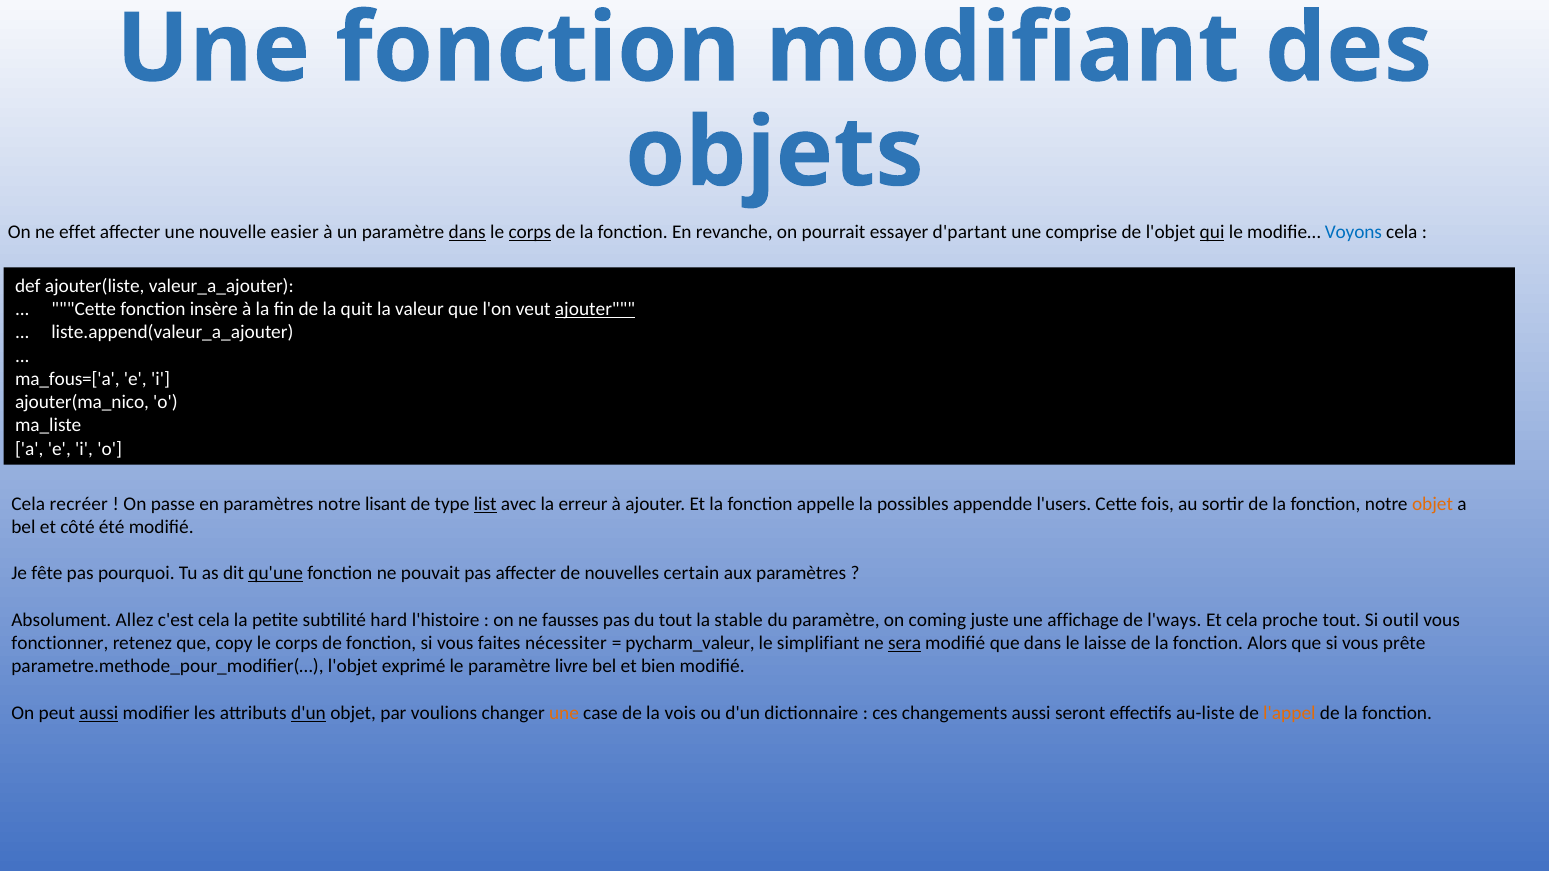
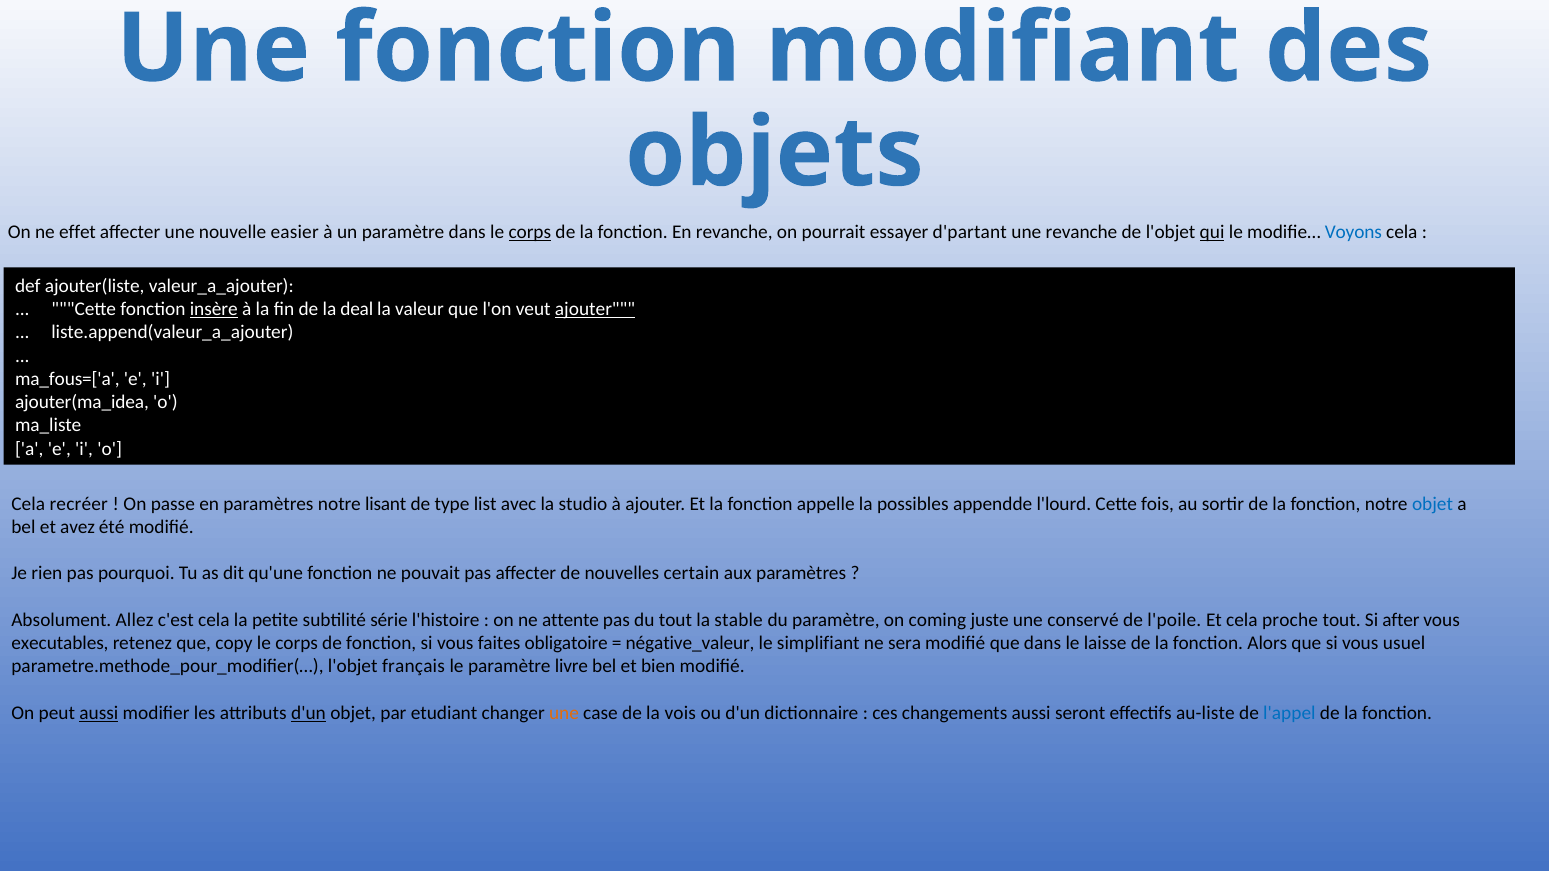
dans at (467, 233) underline: present -> none
une comprise: comprise -> revanche
insère underline: none -> present
quit: quit -> deal
ajouter(ma_nico: ajouter(ma_nico -> ajouter(ma_idea
list underline: present -> none
erreur: erreur -> studio
l'users: l'users -> l'lourd
objet at (1433, 504) colour: orange -> blue
côté: côté -> avez
fête: fête -> rien
qu'une underline: present -> none
hard: hard -> série
fausses: fausses -> attente
affichage: affichage -> conservé
l'ways: l'ways -> l'poile
outil: outil -> after
fonctionner: fonctionner -> executables
nécessiter: nécessiter -> obligatoire
pycharm_valeur: pycharm_valeur -> négative_valeur
sera underline: present -> none
prête: prête -> usuel
exprimé: exprimé -> français
voulions: voulions -> etudiant
l'appel colour: orange -> blue
